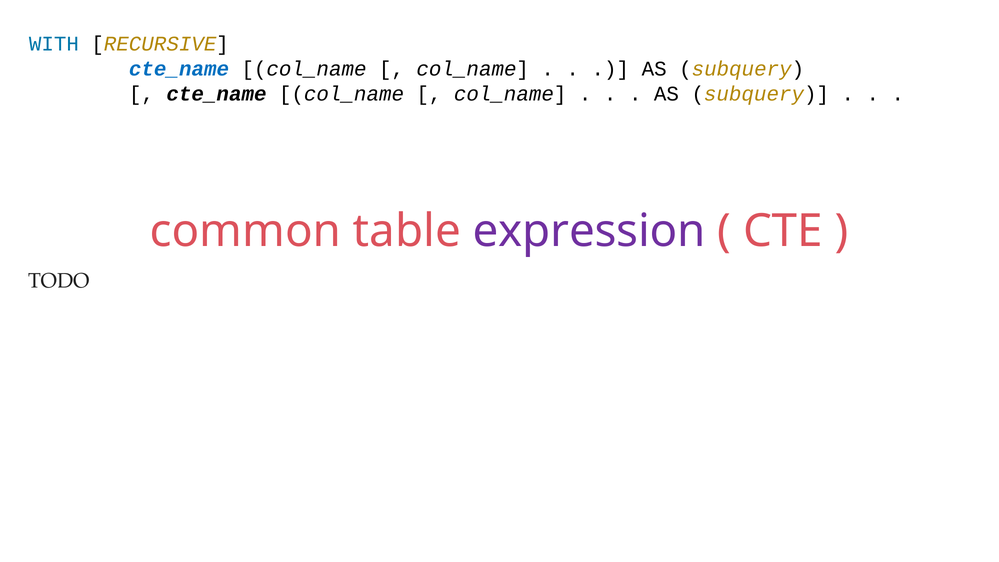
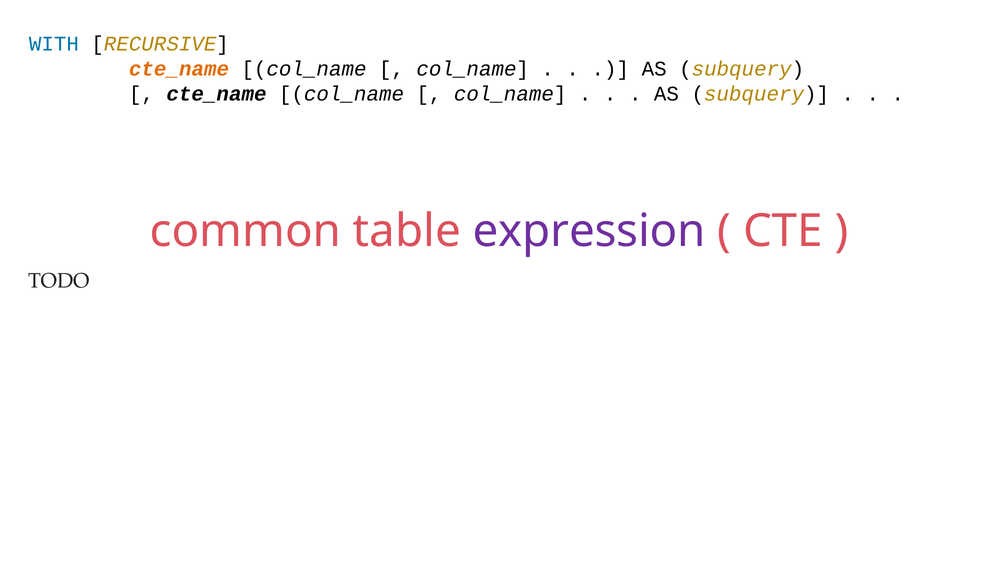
cte_name at (179, 69) colour: blue -> orange
